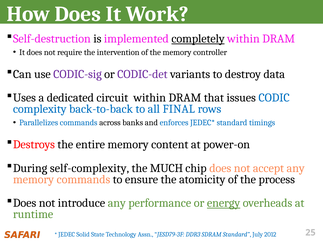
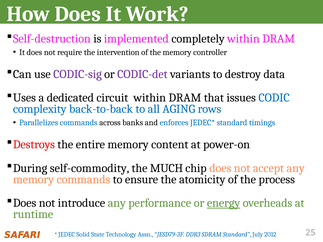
completely underline: present -> none
FINAL: FINAL -> AGING
self-complexity: self-complexity -> self-commodity
